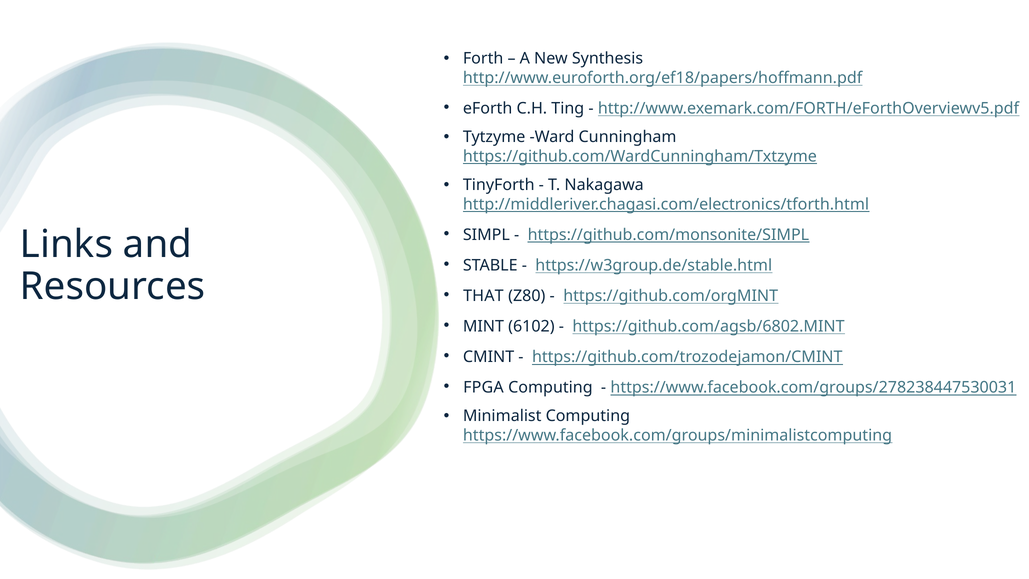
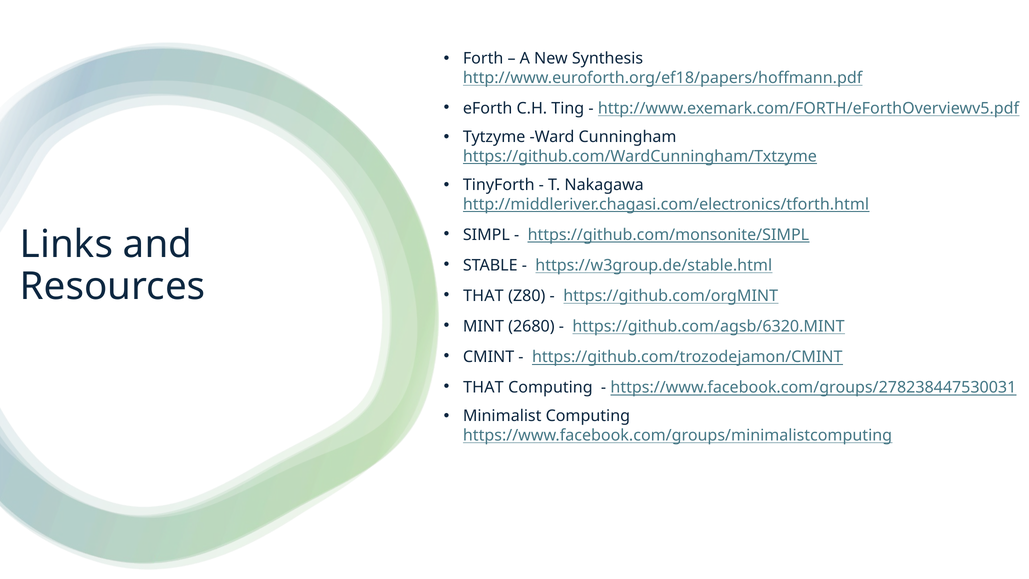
6102: 6102 -> 2680
https://github.com/agsb/6802.MINT: https://github.com/agsb/6802.MINT -> https://github.com/agsb/6320.MINT
FPGA at (483, 387): FPGA -> THAT
